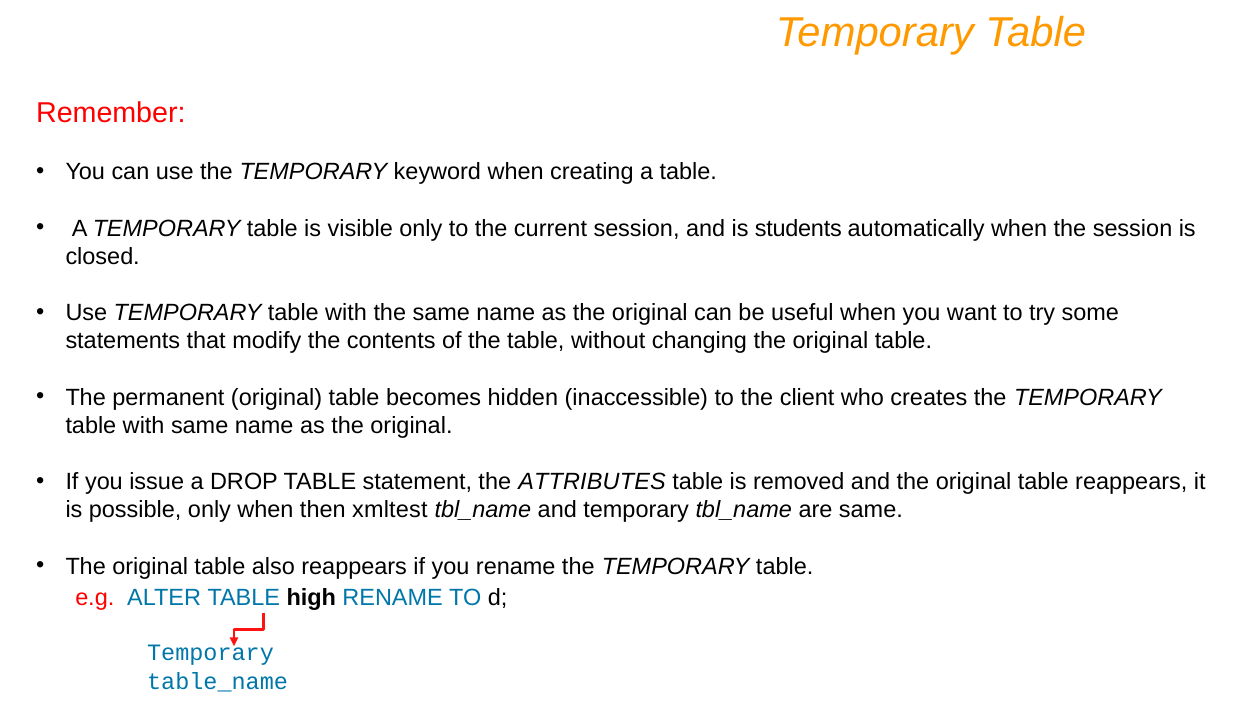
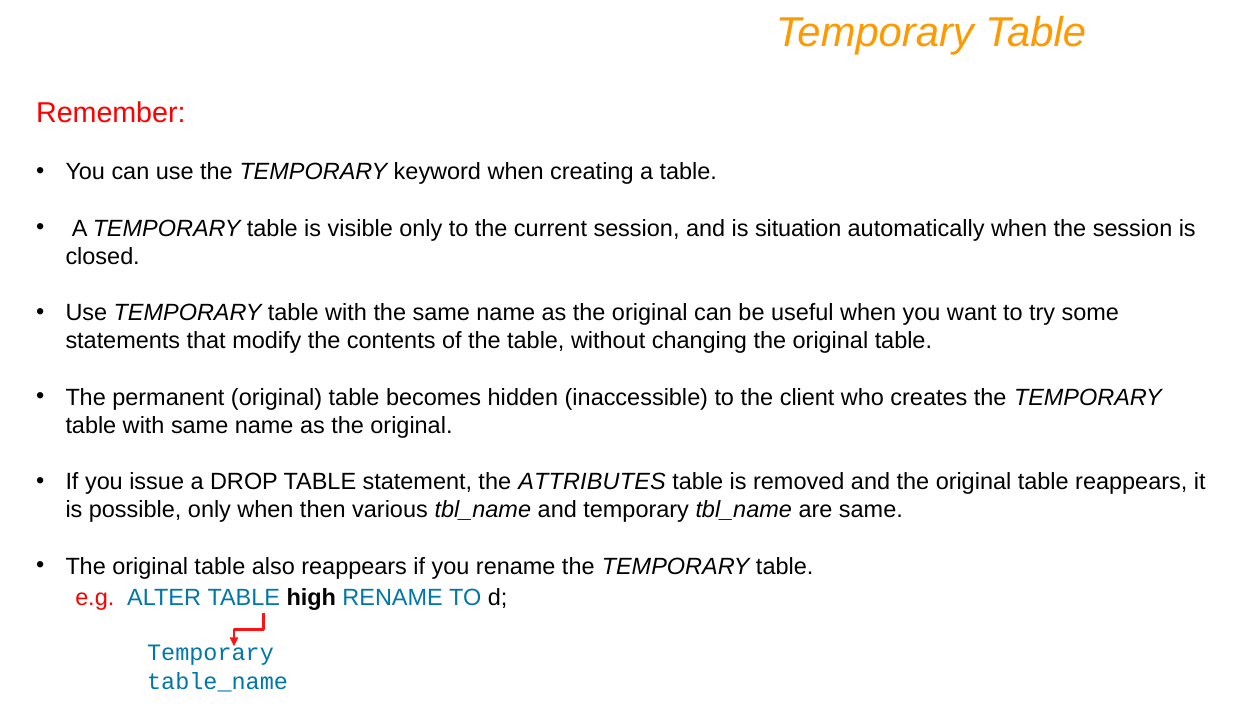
students: students -> situation
xmltest: xmltest -> various
